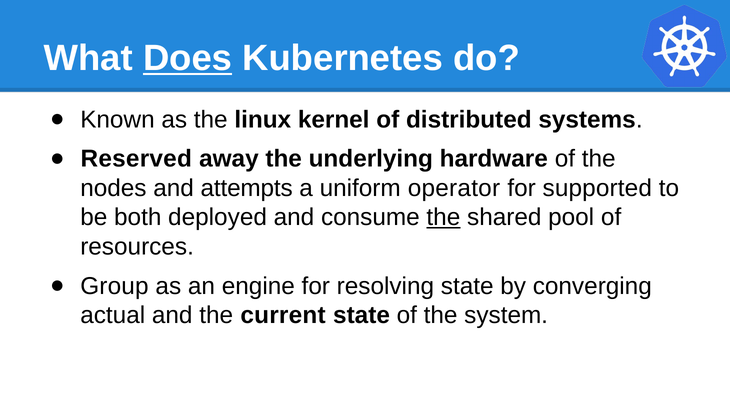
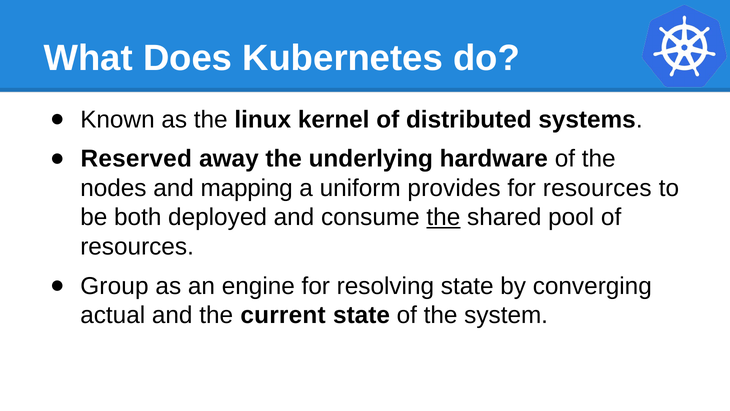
Does underline: present -> none
attempts: attempts -> mapping
operator: operator -> provides
for supported: supported -> resources
